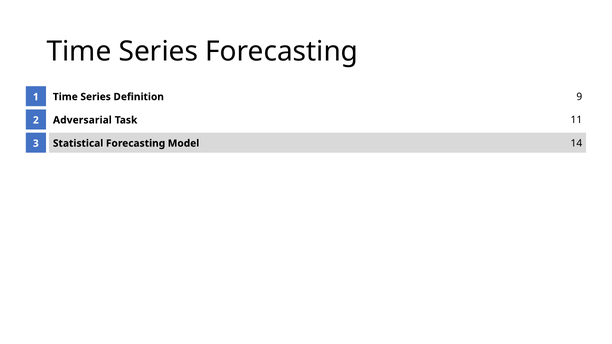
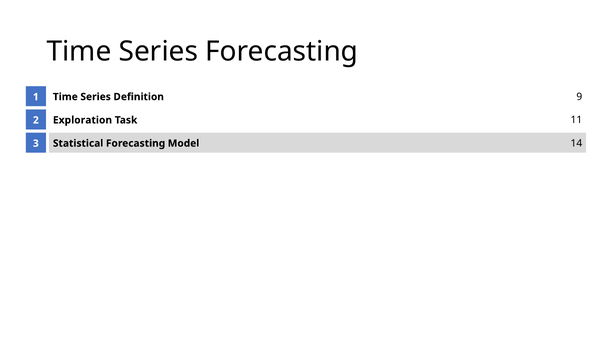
Adversarial: Adversarial -> Exploration
